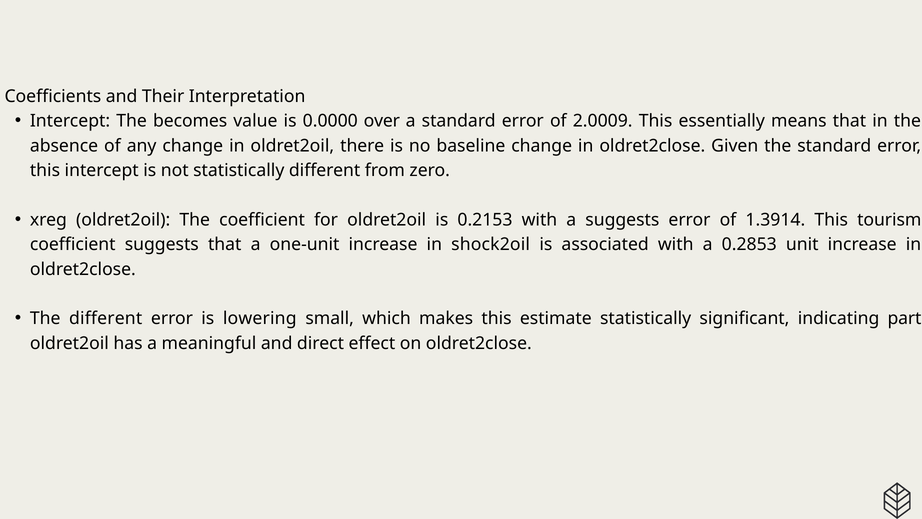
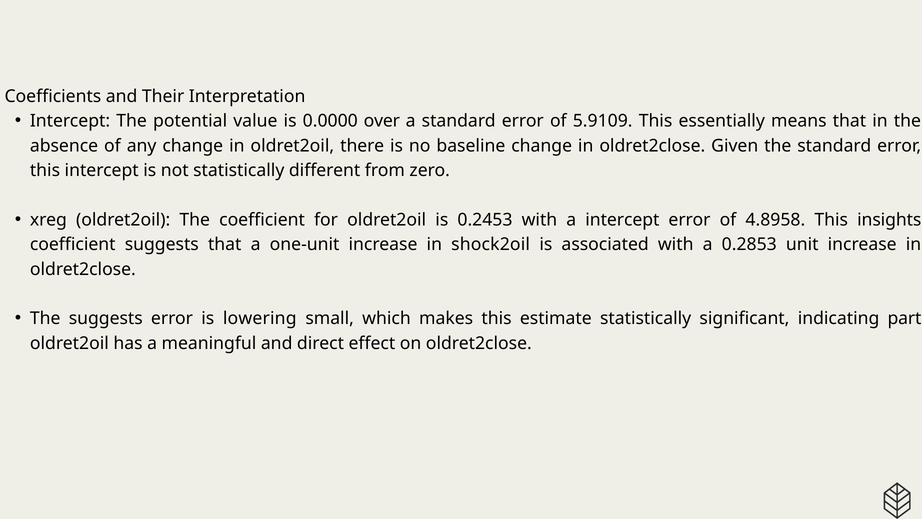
becomes: becomes -> potential
2.0009: 2.0009 -> 5.9109
0.2153: 0.2153 -> 0.2453
a suggests: suggests -> intercept
1.3914: 1.3914 -> 4.8958
tourism: tourism -> insights
The different: different -> suggests
